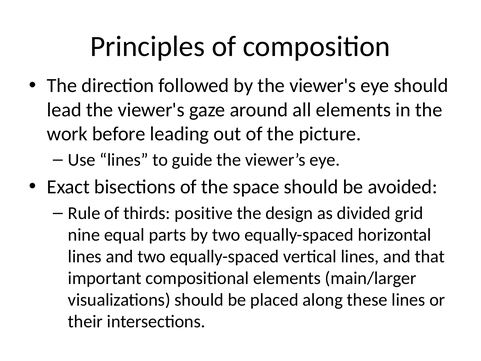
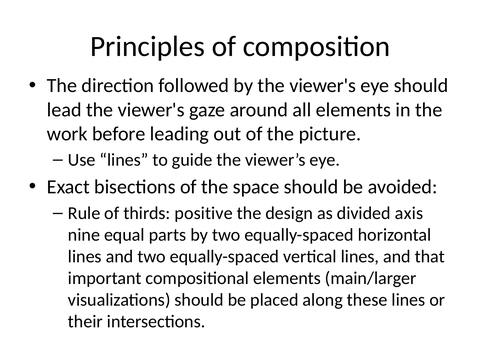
grid: grid -> axis
